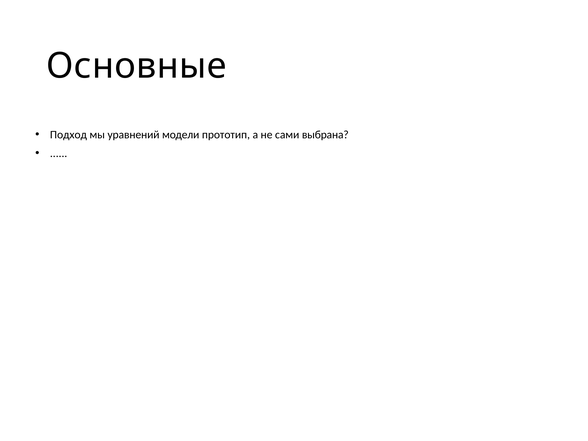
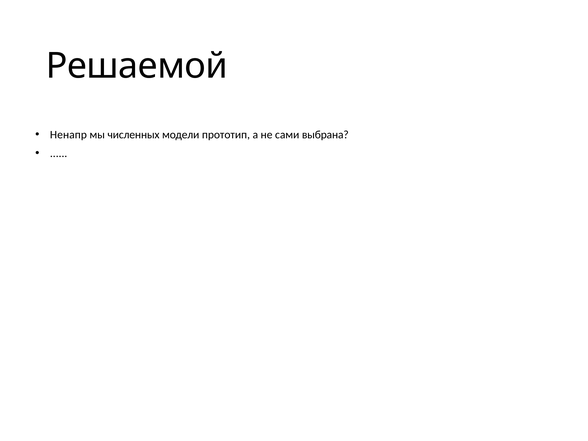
Основные: Основные -> Решаемой
Подход: Подход -> Ненапр
уравнений: уравнений -> численных
